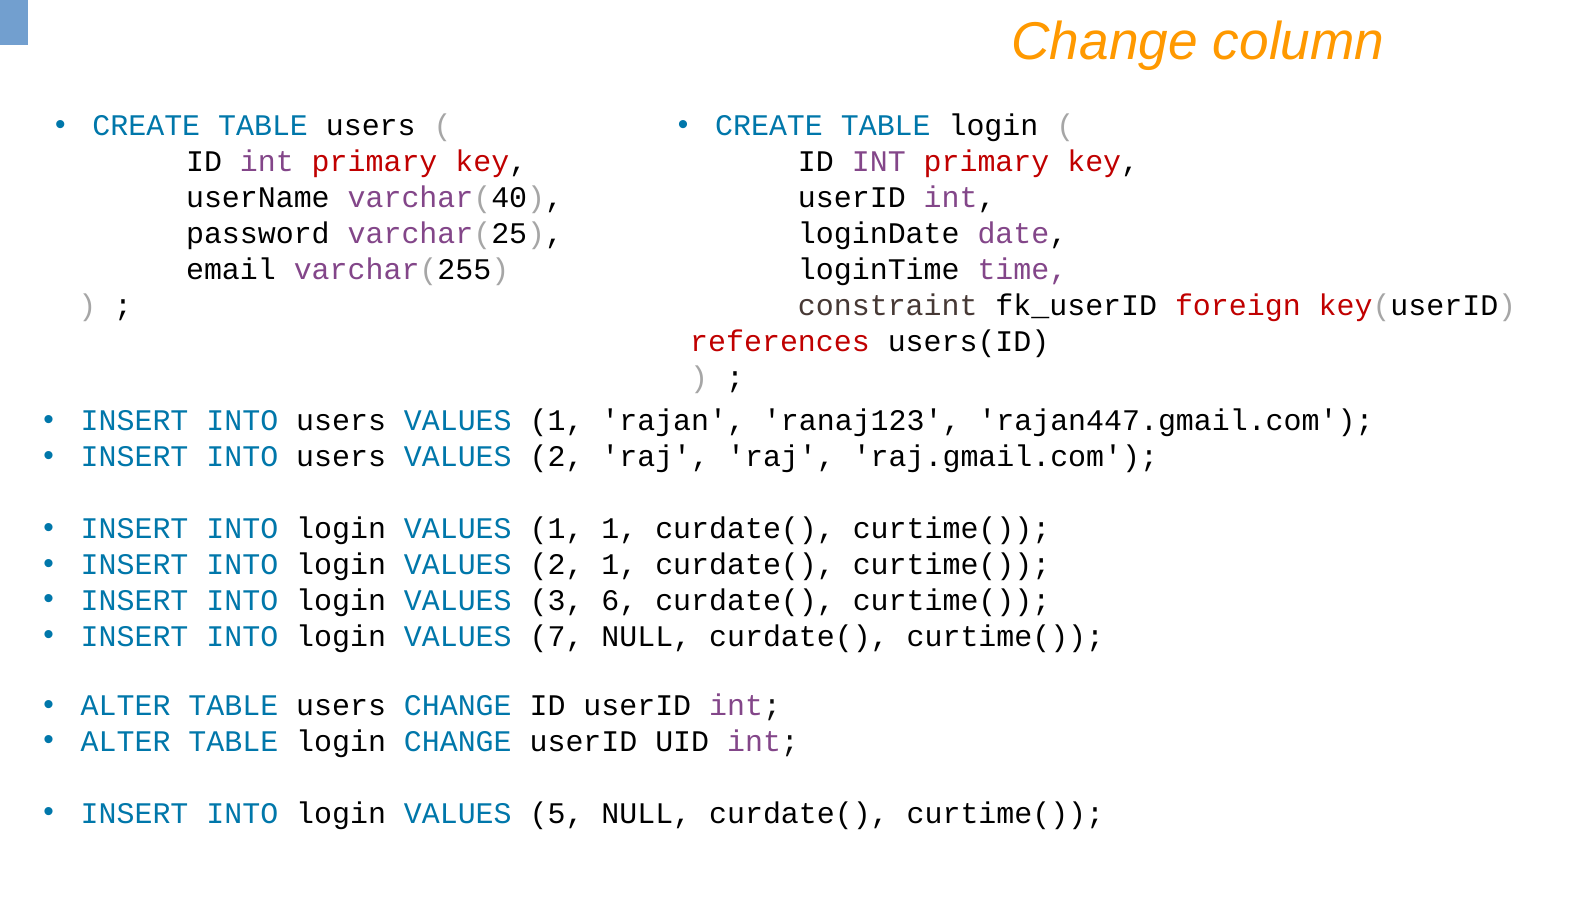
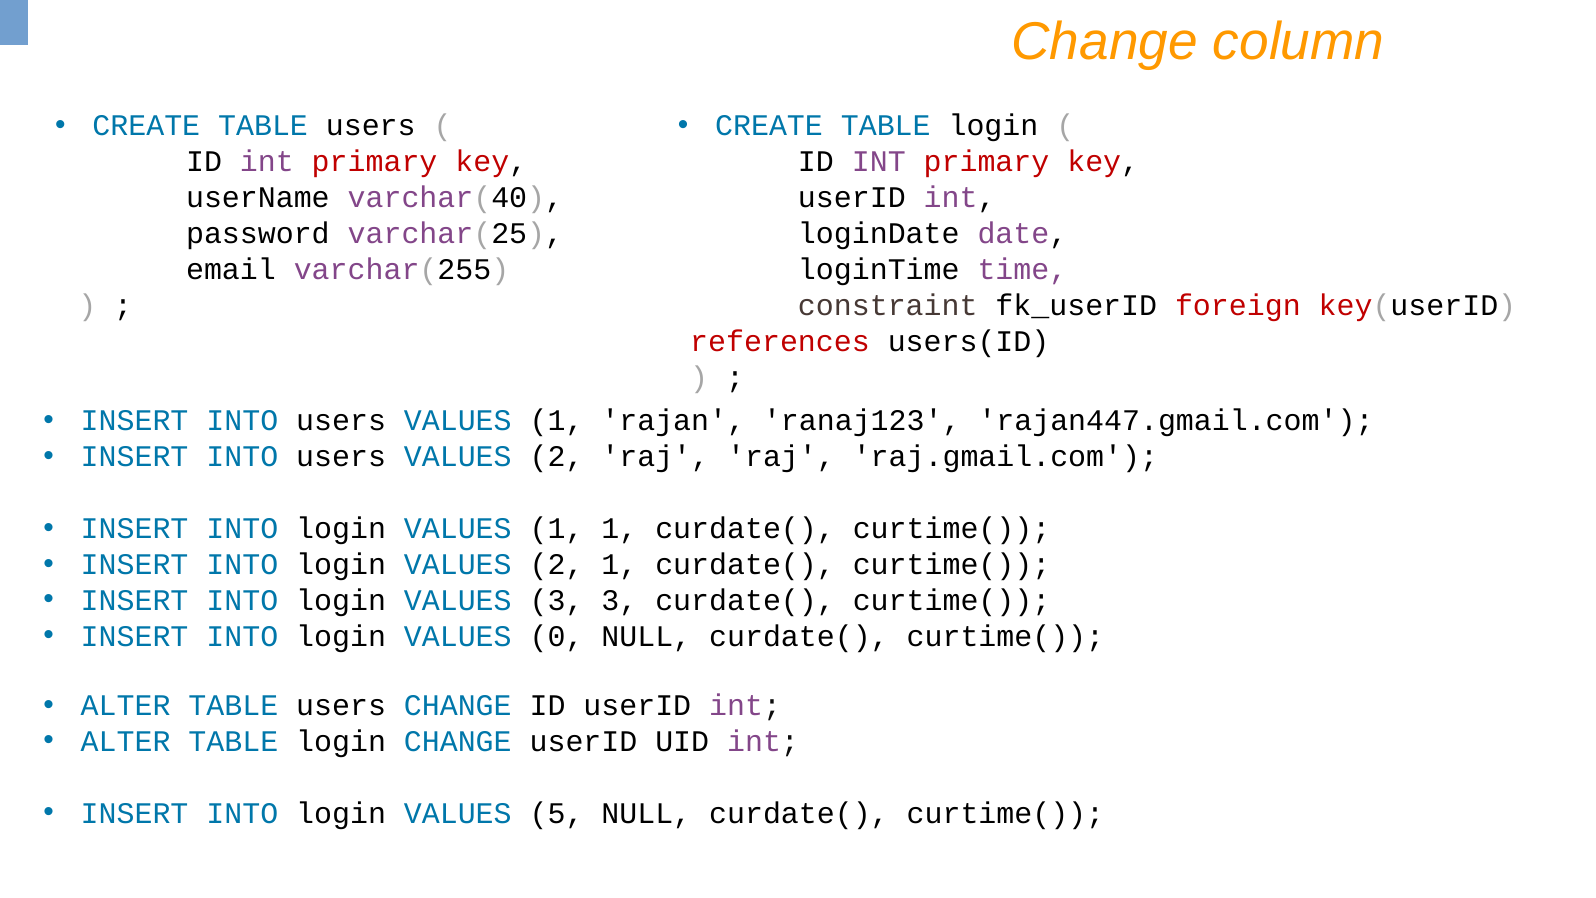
3 6: 6 -> 3
7: 7 -> 0
